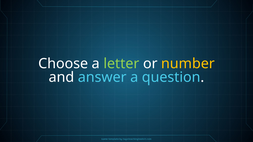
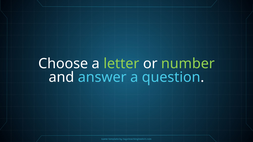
number colour: yellow -> light green
